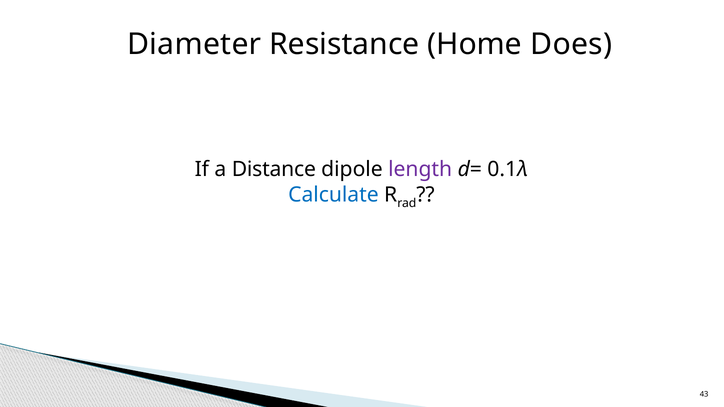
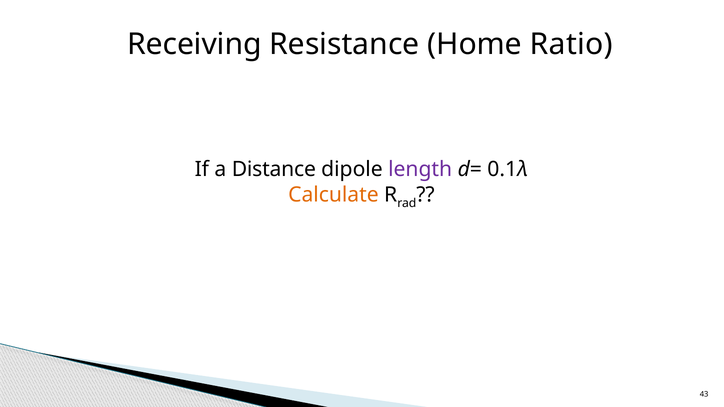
Diameter: Diameter -> Receiving
Does: Does -> Ratio
Calculate colour: blue -> orange
